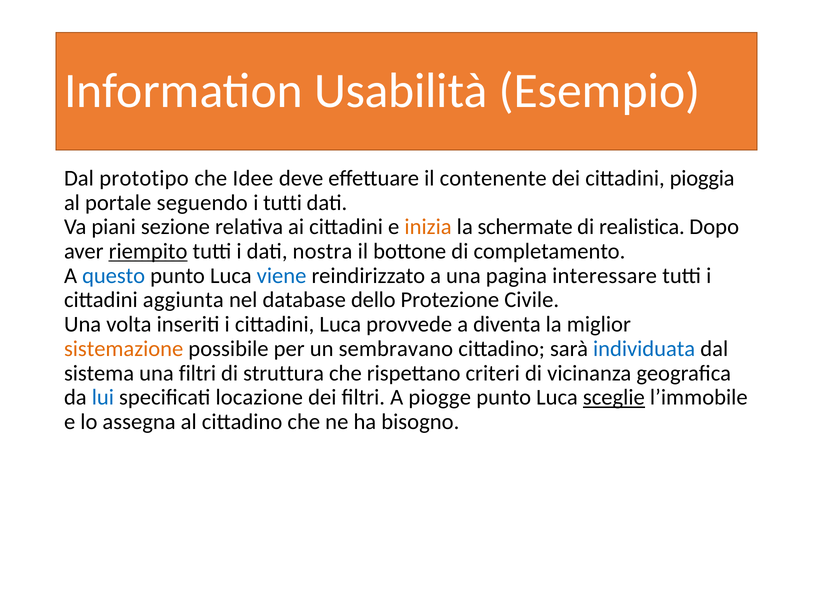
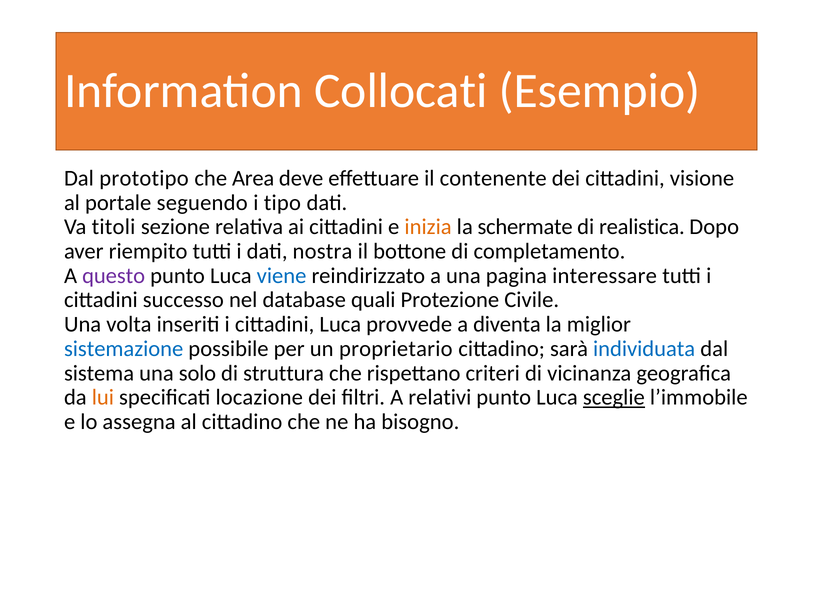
Usabilità: Usabilità -> Collocati
Idee: Idee -> Area
pioggia: pioggia -> visione
i tutti: tutti -> tipo
piani: piani -> titoli
riempito underline: present -> none
questo colour: blue -> purple
aggiunta: aggiunta -> successo
dello: dello -> quali
sistemazione colour: orange -> blue
sembravano: sembravano -> proprietario
una filtri: filtri -> solo
lui colour: blue -> orange
piogge: piogge -> relativi
